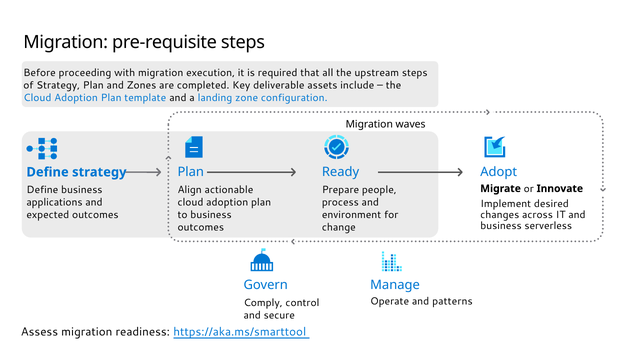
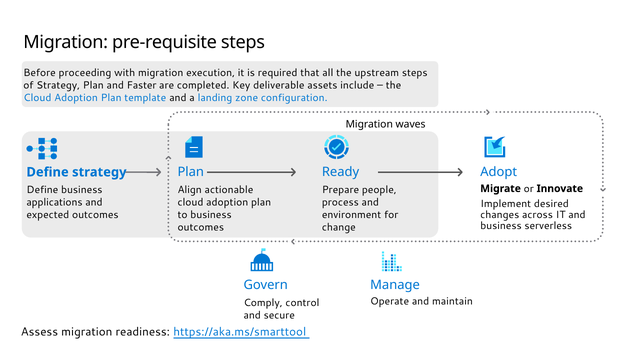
Zones: Zones -> Faster
patterns: patterns -> maintain
